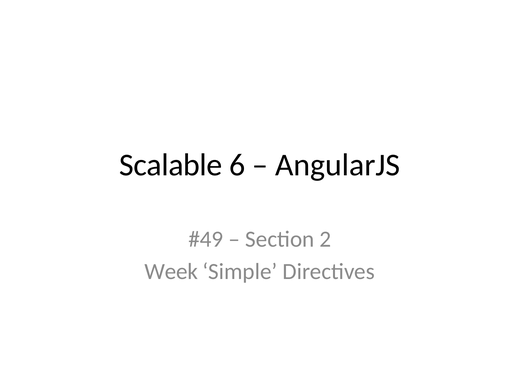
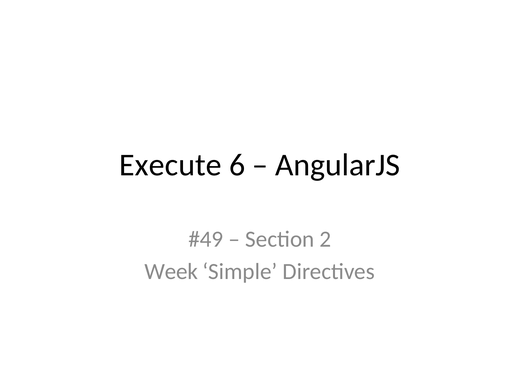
Scalable: Scalable -> Execute
